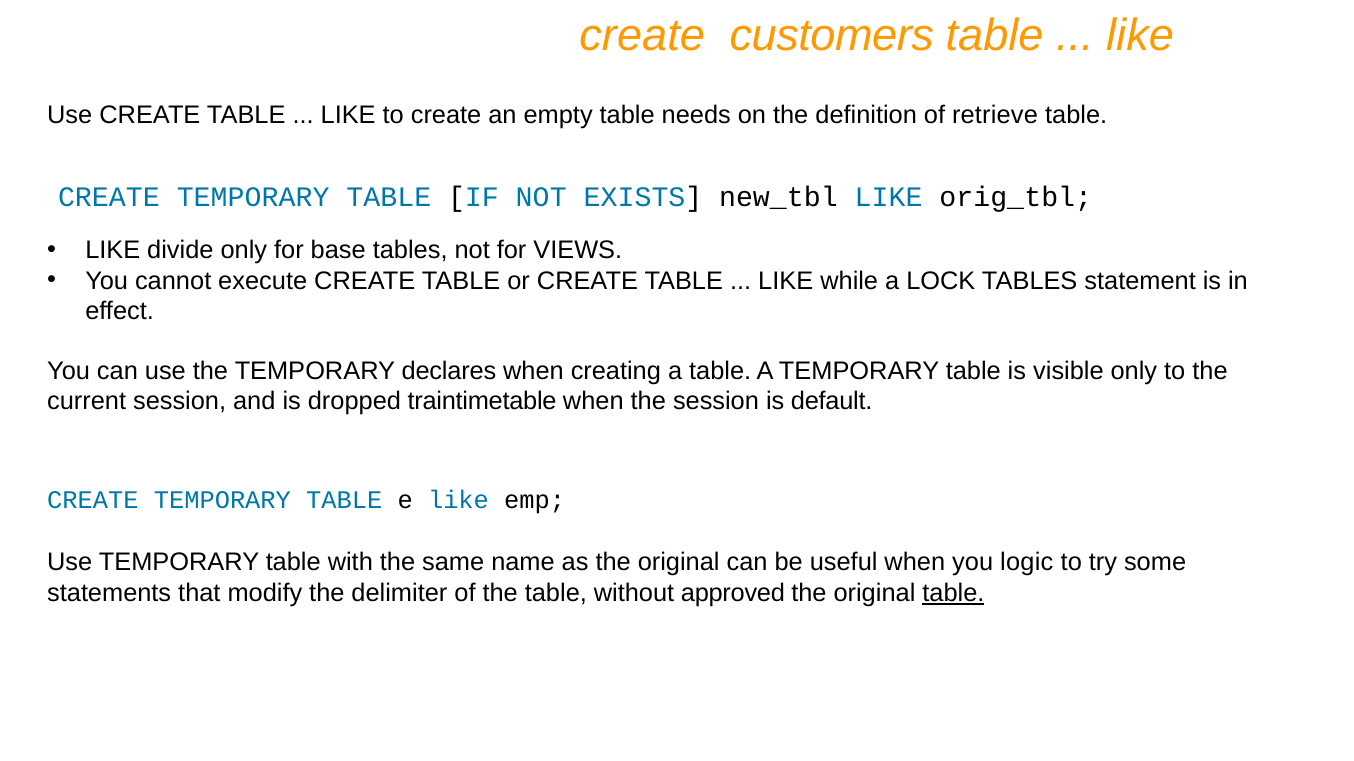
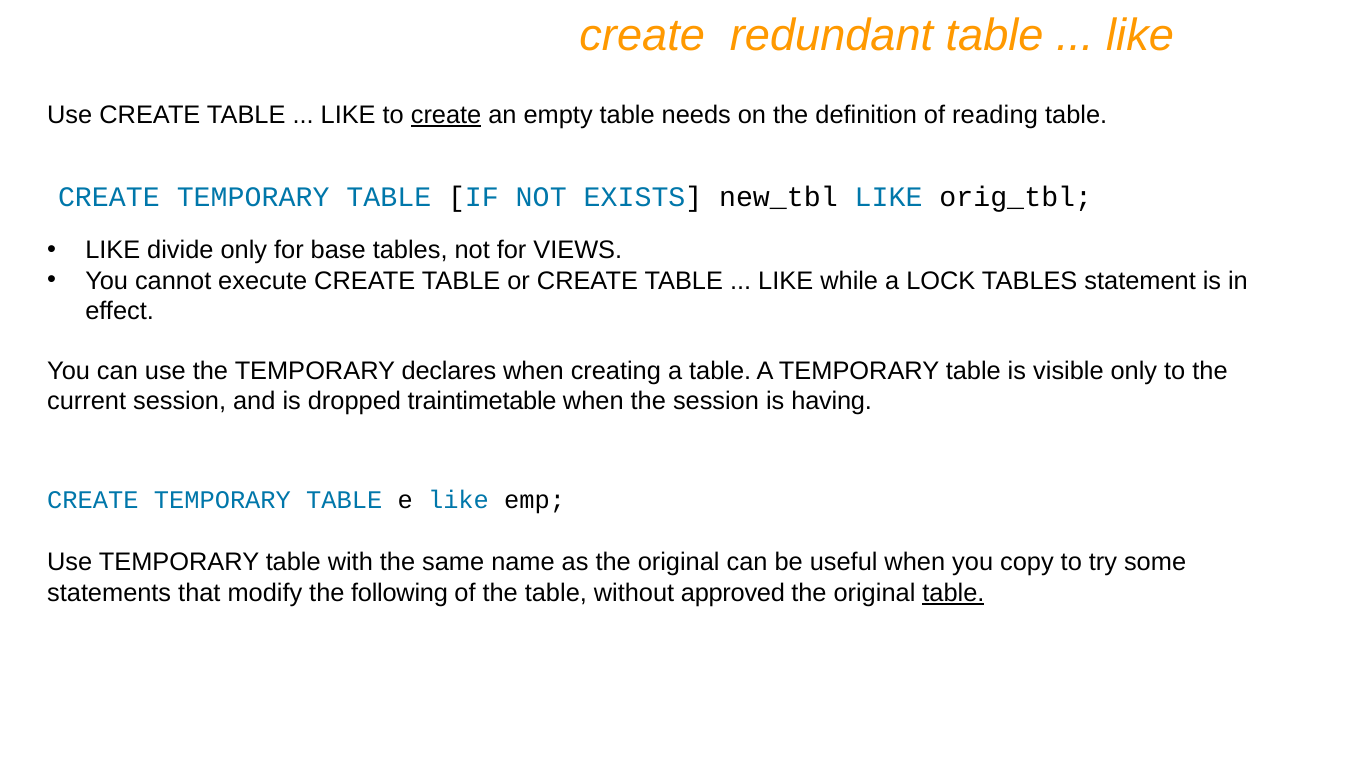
customers: customers -> redundant
create at (446, 115) underline: none -> present
retrieve: retrieve -> reading
default: default -> having
logic: logic -> copy
delimiter: delimiter -> following
